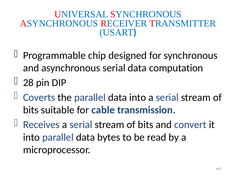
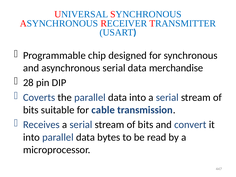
computation: computation -> merchandise
